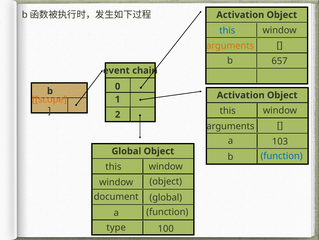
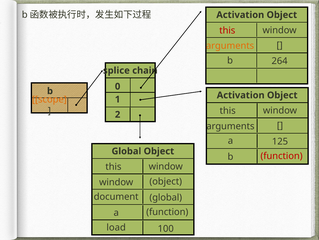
this at (227, 30) colour: blue -> red
657: 657 -> 264
event: event -> splice
103: 103 -> 125
function at (282, 156) colour: blue -> red
type: type -> load
